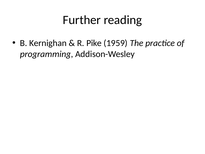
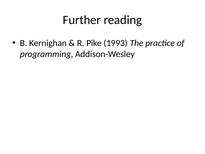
1959: 1959 -> 1993
